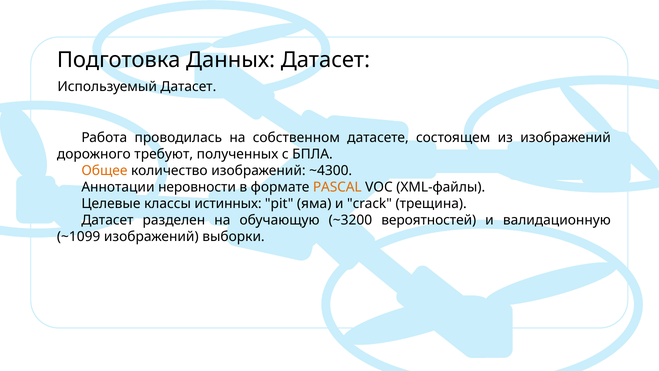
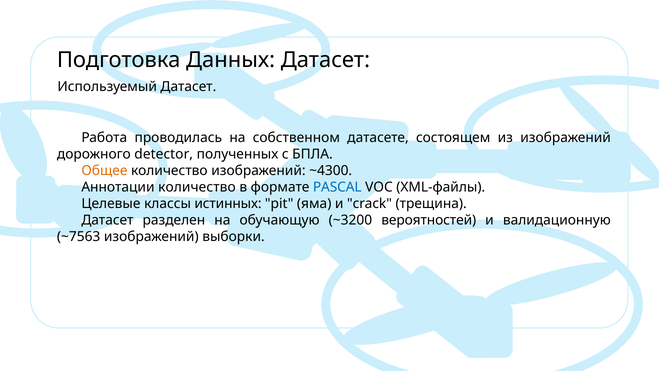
требуют: требуют -> detector
Аннотации неровности: неровности -> количество
PASCAL colour: orange -> blue
~1099: ~1099 -> ~7563
